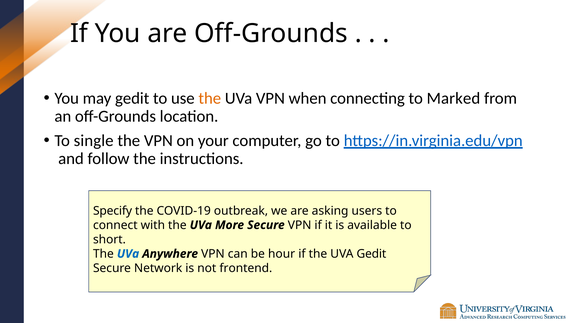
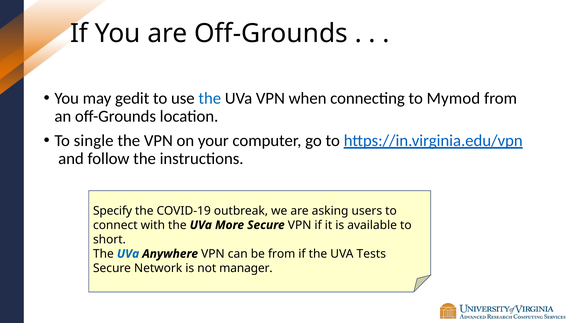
the at (210, 98) colour: orange -> blue
Marked: Marked -> Mymod
be hour: hour -> from
UVA Gedit: Gedit -> Tests
frontend: frontend -> manager
